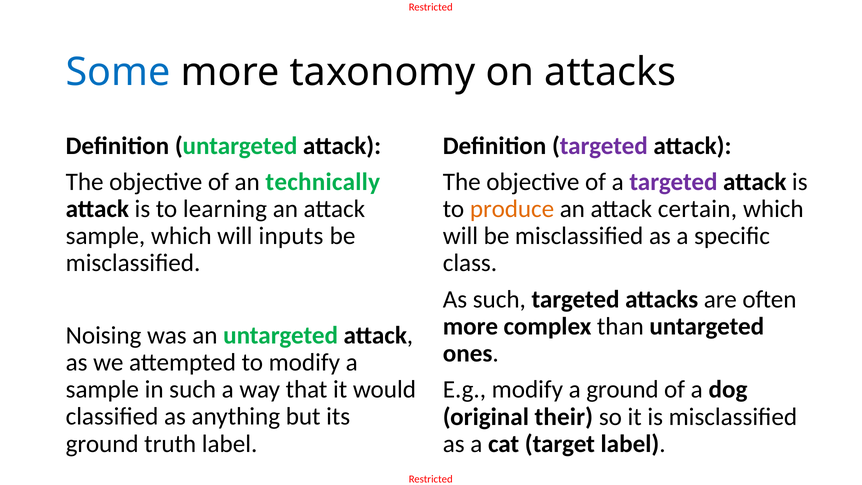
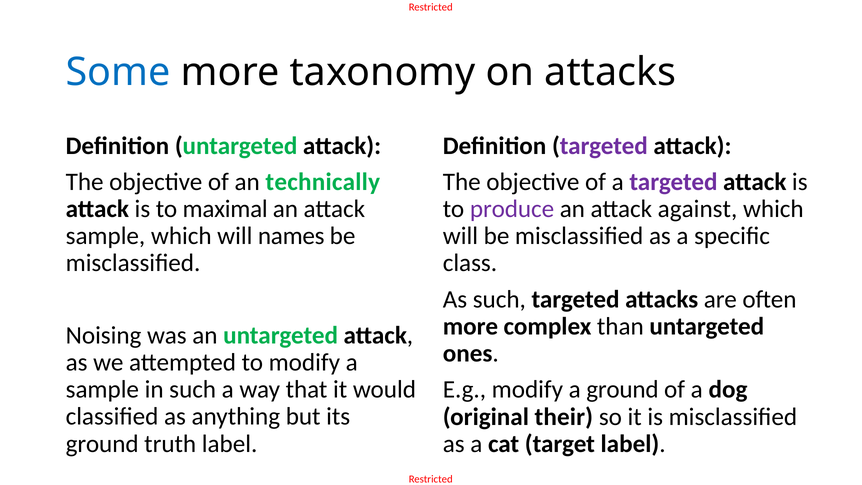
learning: learning -> maximal
produce colour: orange -> purple
certain: certain -> against
inputs: inputs -> names
